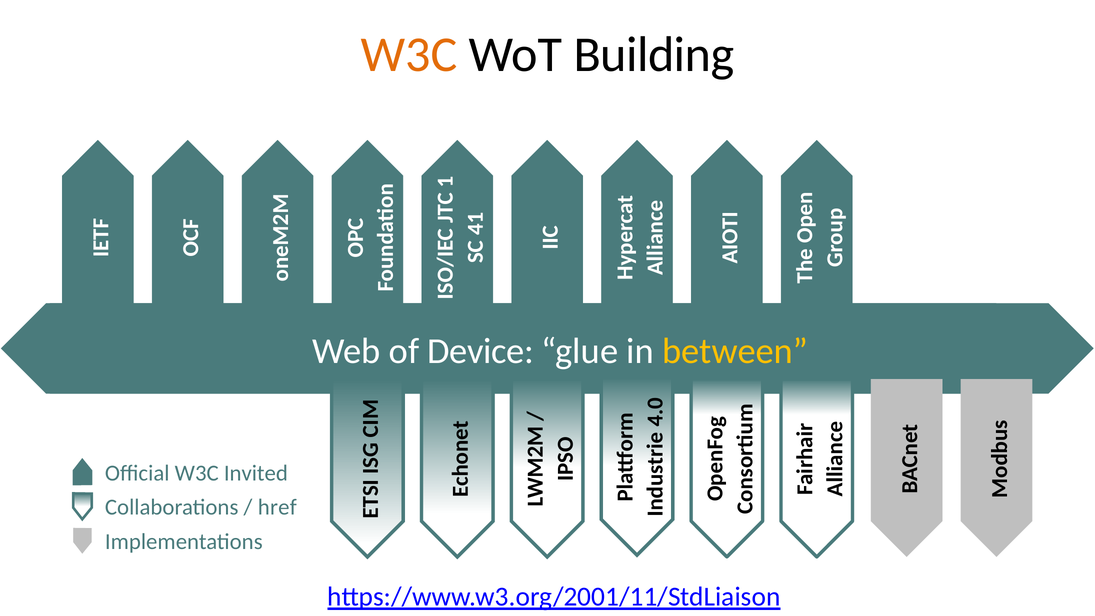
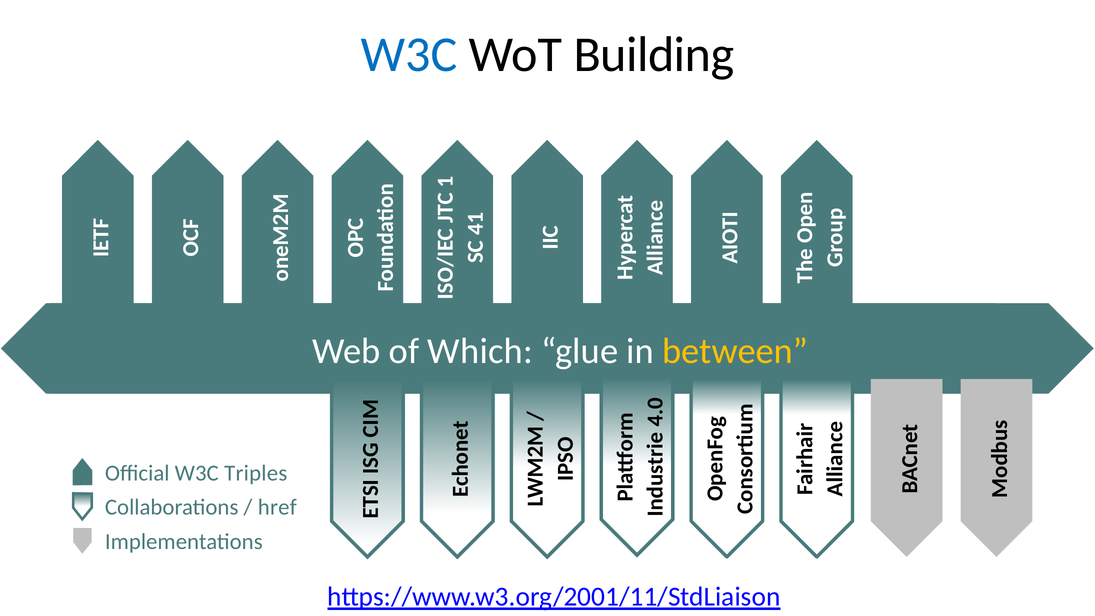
W3C at (409, 55) colour: orange -> blue
Device: Device -> Which
Invited: Invited -> Triples
